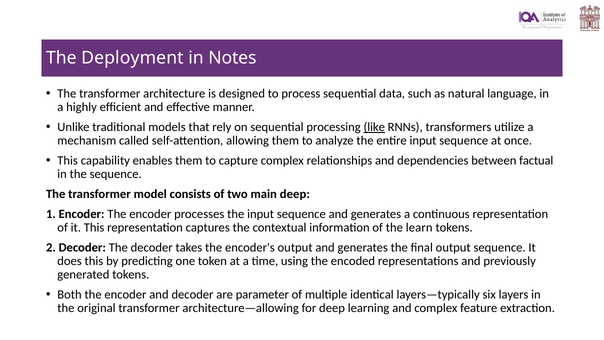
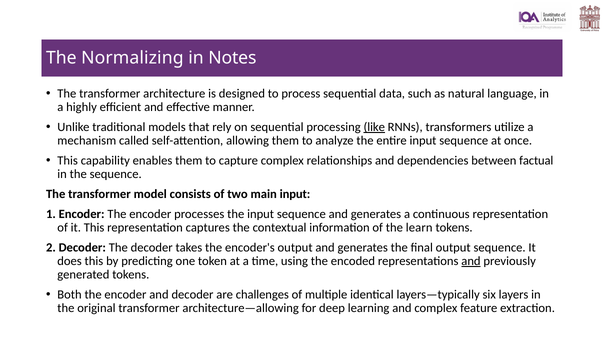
Deployment: Deployment -> Normalizing
main deep: deep -> input
and at (471, 261) underline: none -> present
parameter: parameter -> challenges
